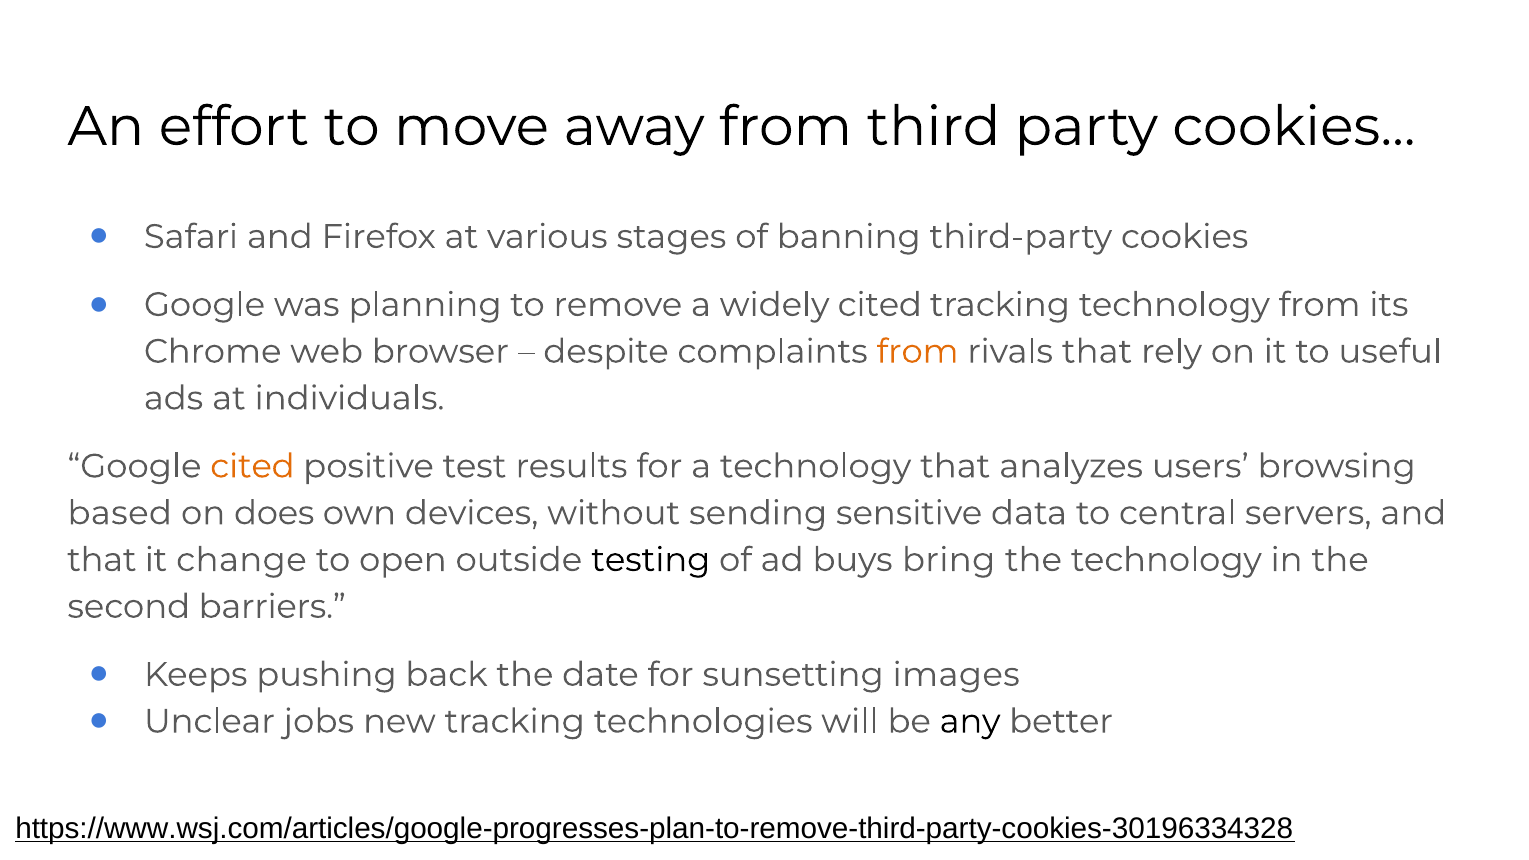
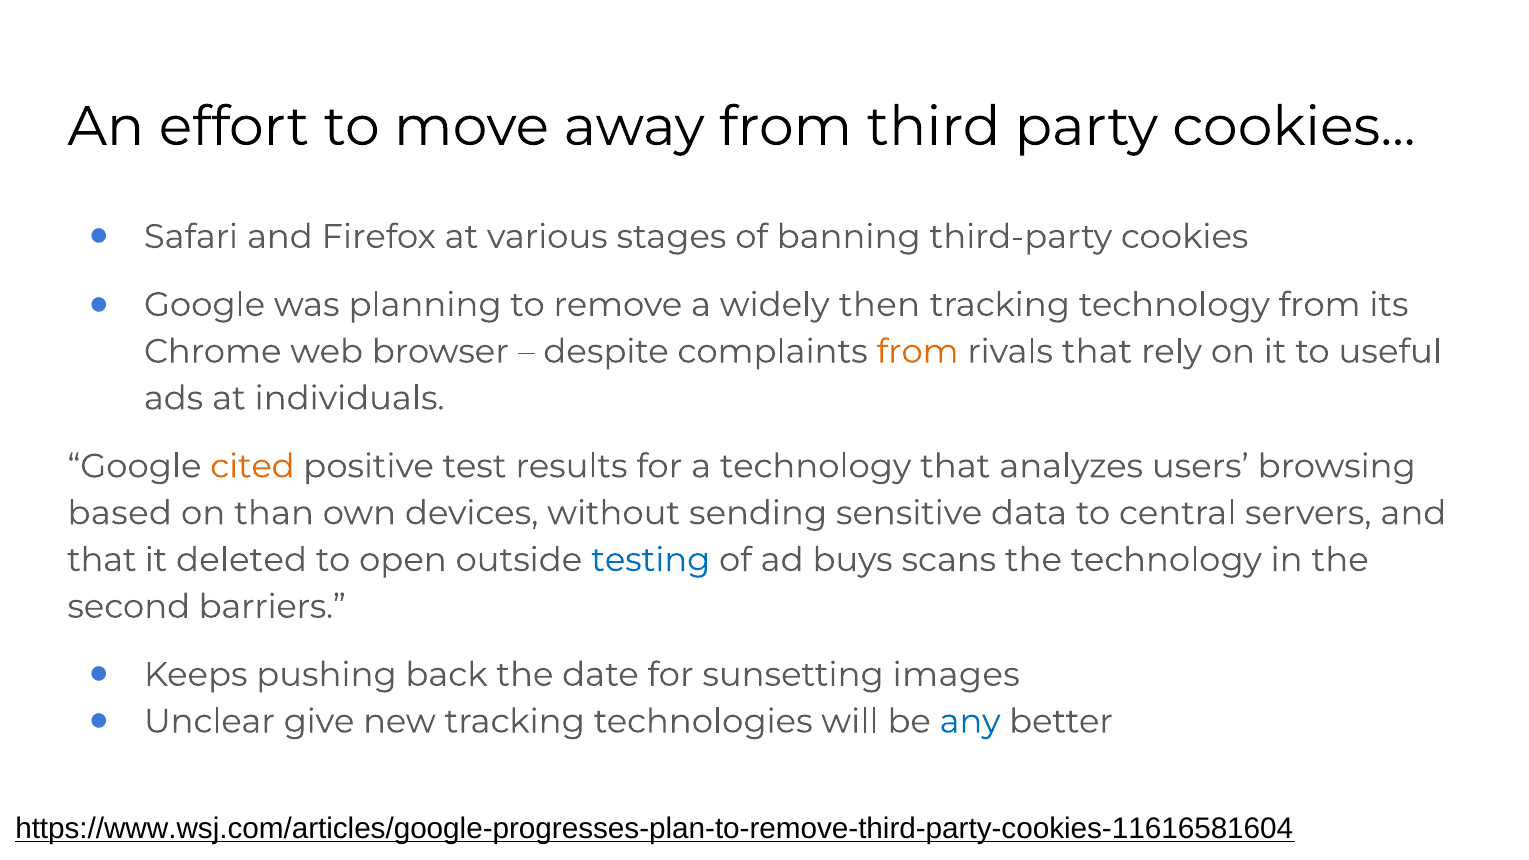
widely cited: cited -> then
does: does -> than
change: change -> deleted
testing colour: black -> blue
bring: bring -> scans
jobs: jobs -> give
any colour: black -> blue
https://www.wsj.com/articles/google-progresses-plan-to-remove-third-party-cookies-30196334328: https://www.wsj.com/articles/google-progresses-plan-to-remove-third-party-cookies-30196334328 -> https://www.wsj.com/articles/google-progresses-plan-to-remove-third-party-cookies-11616581604
